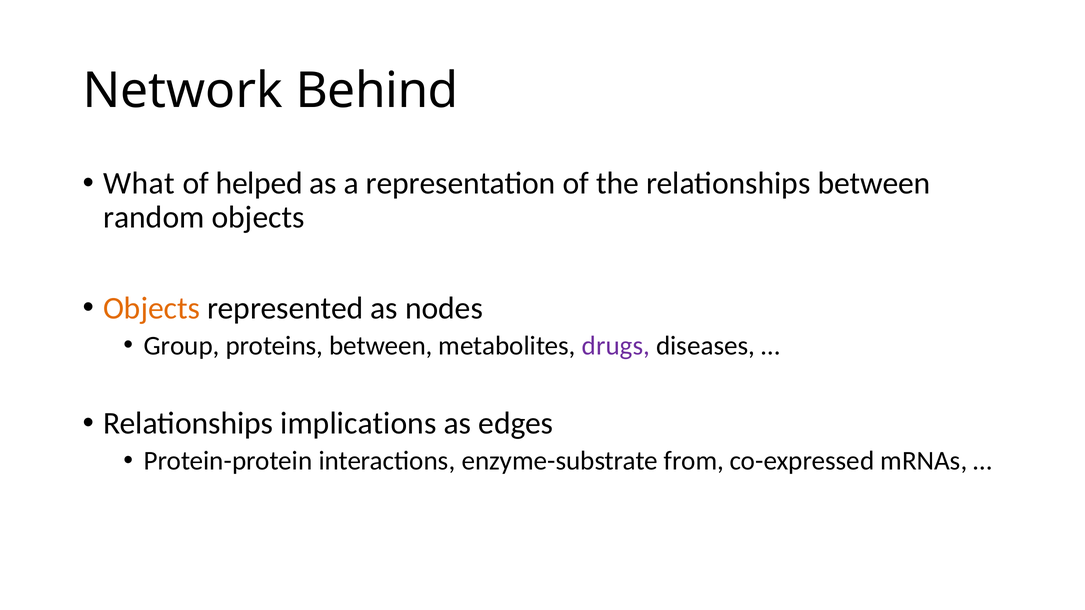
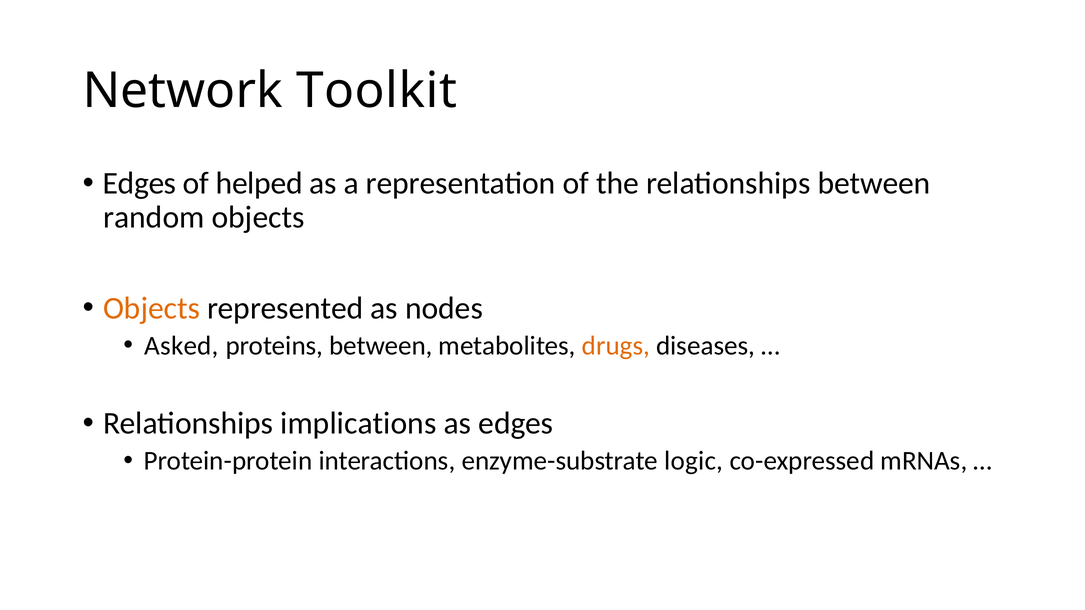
Behind: Behind -> Toolkit
What at (139, 183): What -> Edges
Group: Group -> Asked
drugs colour: purple -> orange
from: from -> logic
